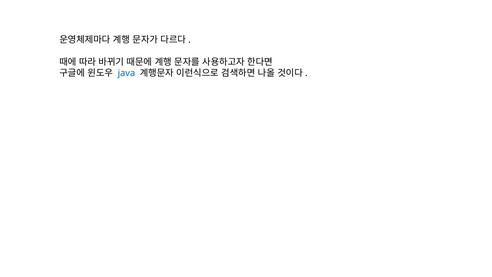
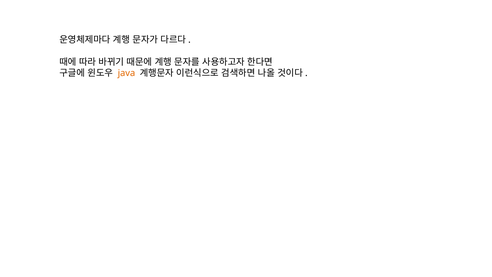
java colour: blue -> orange
